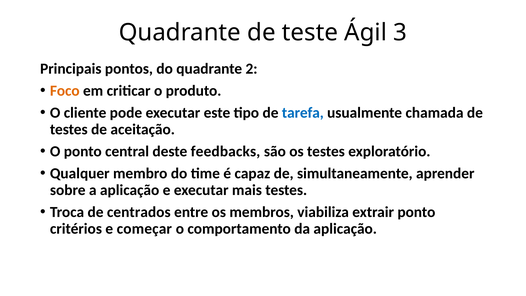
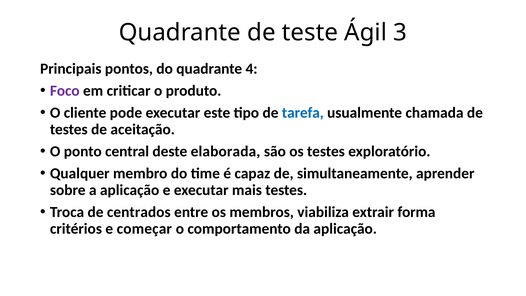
2: 2 -> 4
Foco colour: orange -> purple
feedbacks: feedbacks -> elaborada
extrair ponto: ponto -> forma
